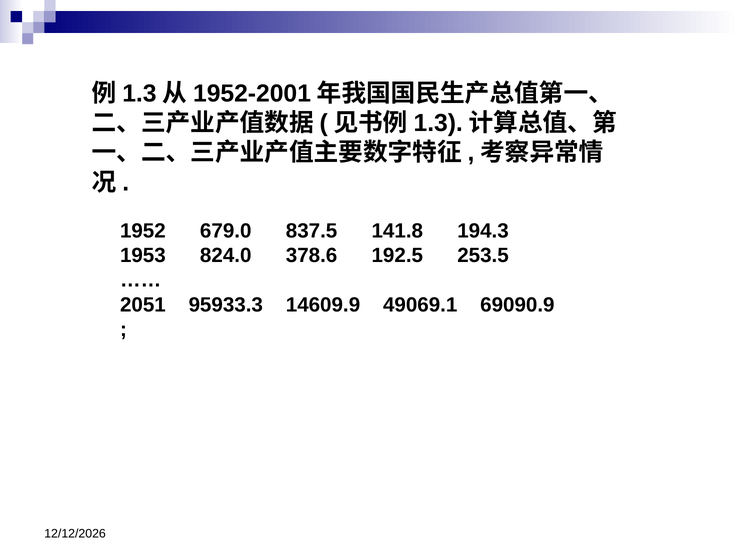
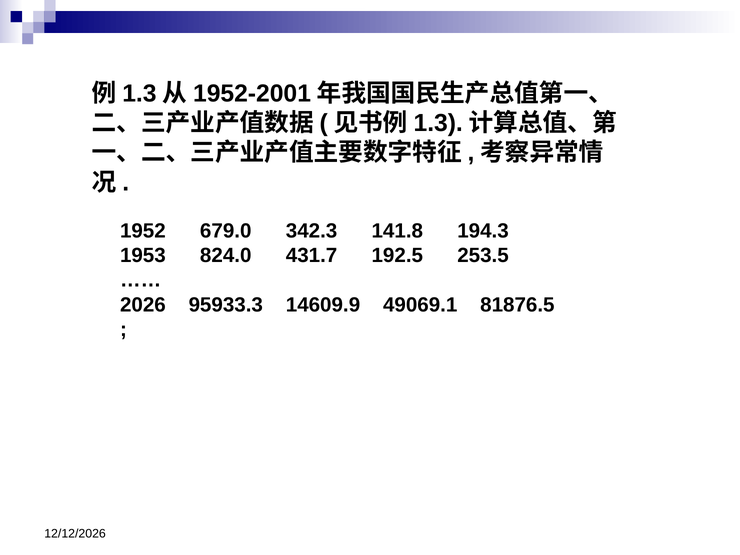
837.5: 837.5 -> 342.3
378.6: 378.6 -> 431.7
2051: 2051 -> 2026
69090.9: 69090.9 -> 81876.5
